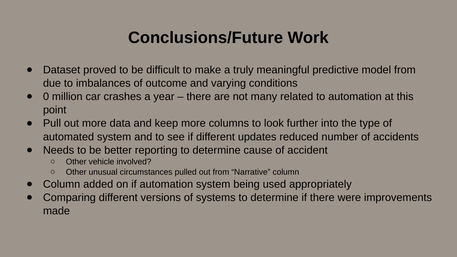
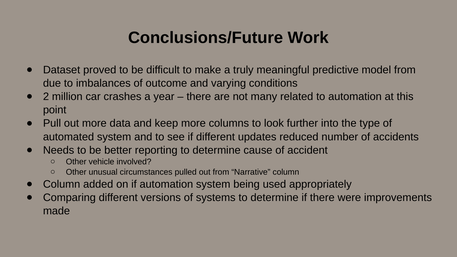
0: 0 -> 2
